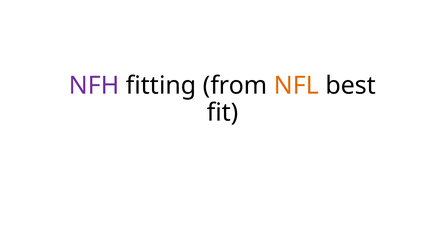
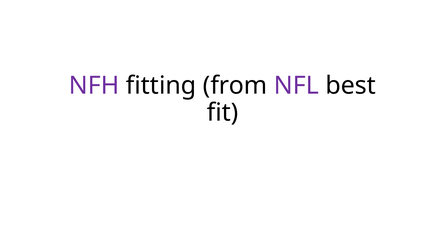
NFL colour: orange -> purple
